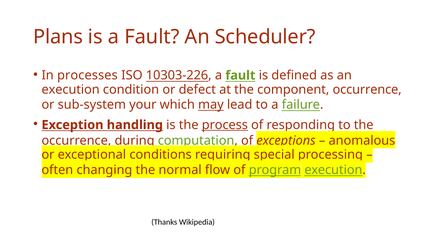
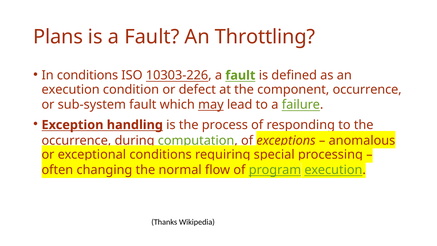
Scheduler: Scheduler -> Throttling
In processes: processes -> conditions
sub-system your: your -> fault
process underline: present -> none
